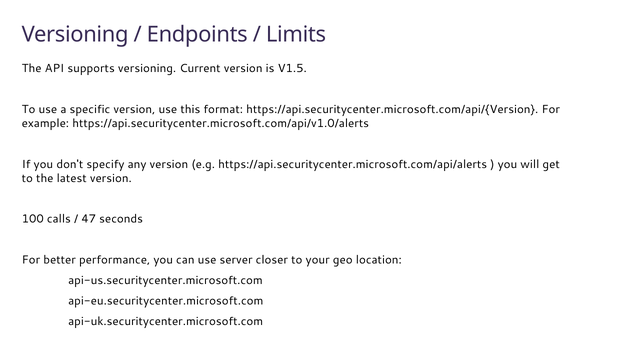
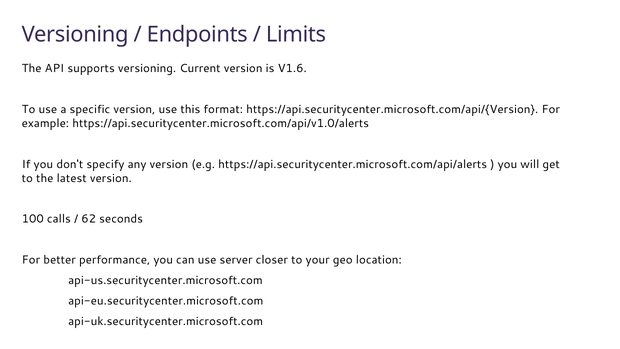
V1.5: V1.5 -> V1.6
47: 47 -> 62
